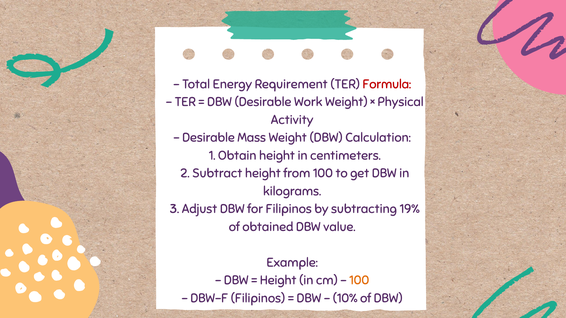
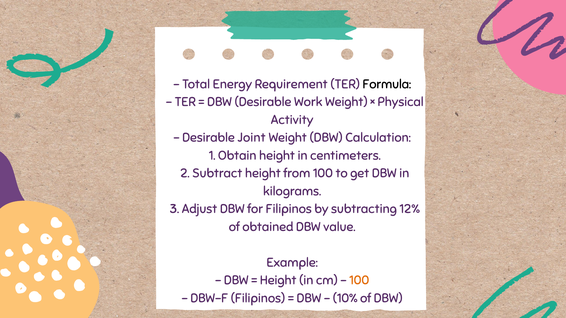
Formula colour: red -> black
Mass: Mass -> Joint
19%: 19% -> 12%
